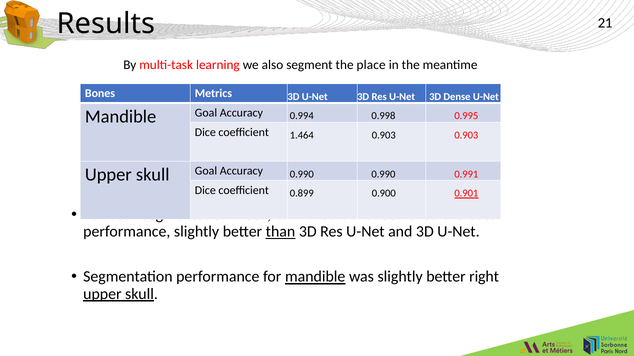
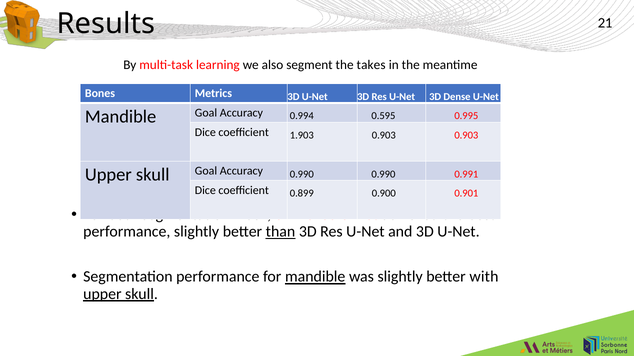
place: place -> takes
0.998: 0.998 -> 0.595
1.464: 1.464 -> 1.903
0.901 underline: present -> none
right: right -> with
